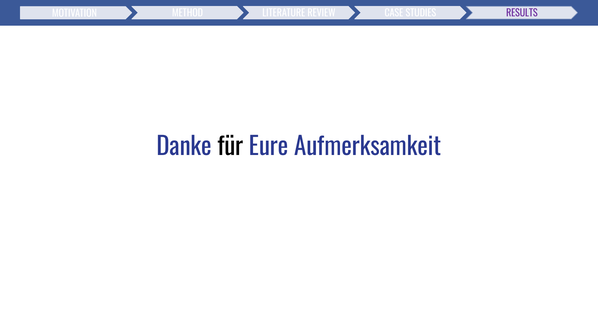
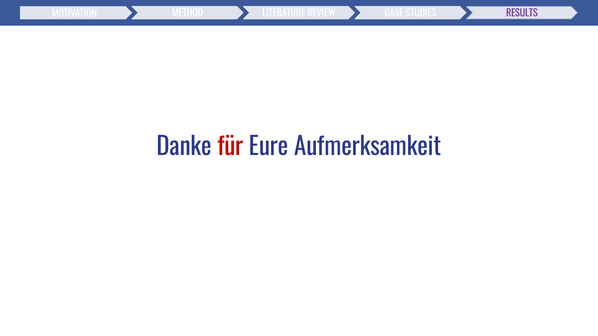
für colour: black -> red
